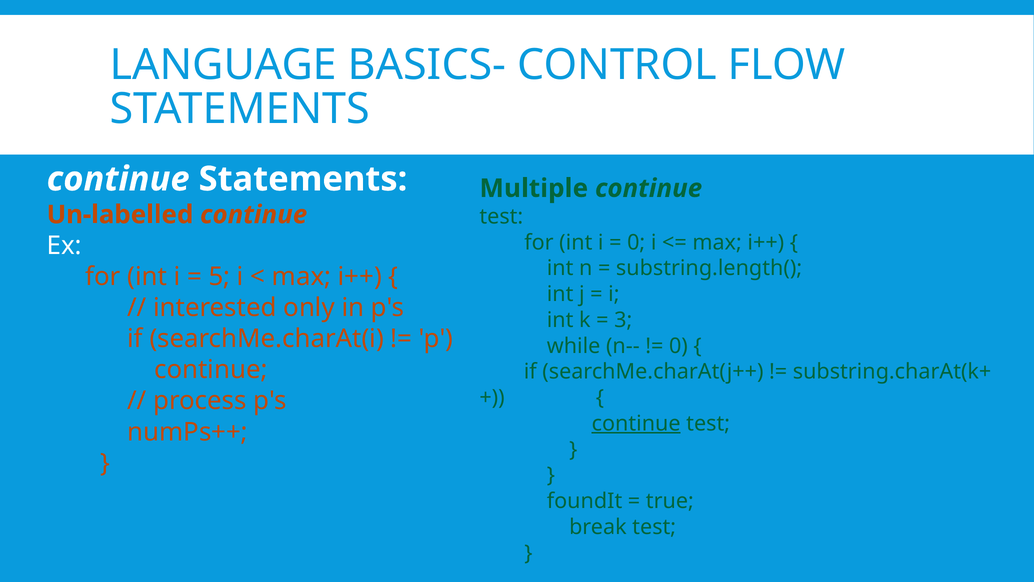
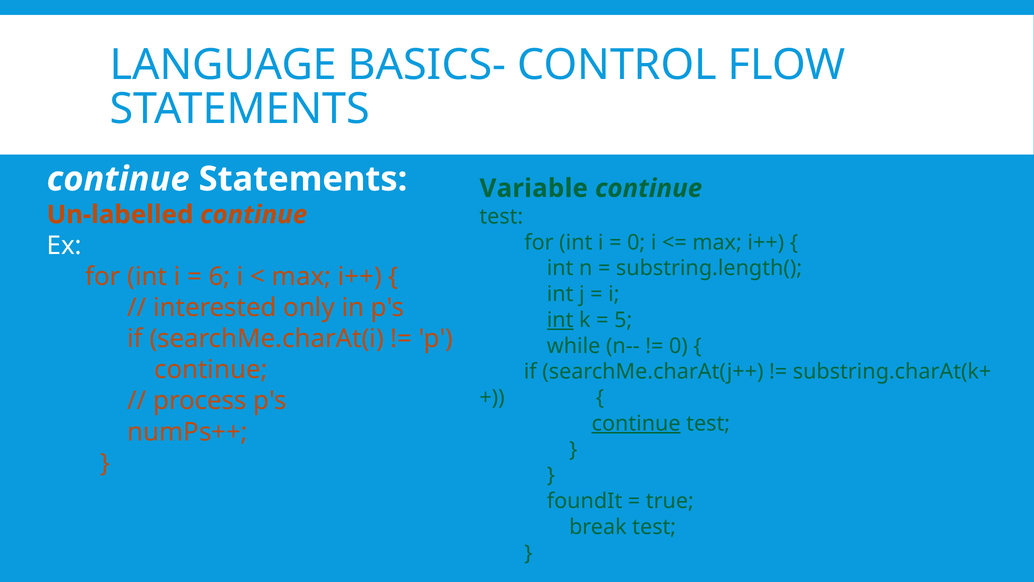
Multiple: Multiple -> Variable
5: 5 -> 6
int at (560, 320) underline: none -> present
3: 3 -> 5
